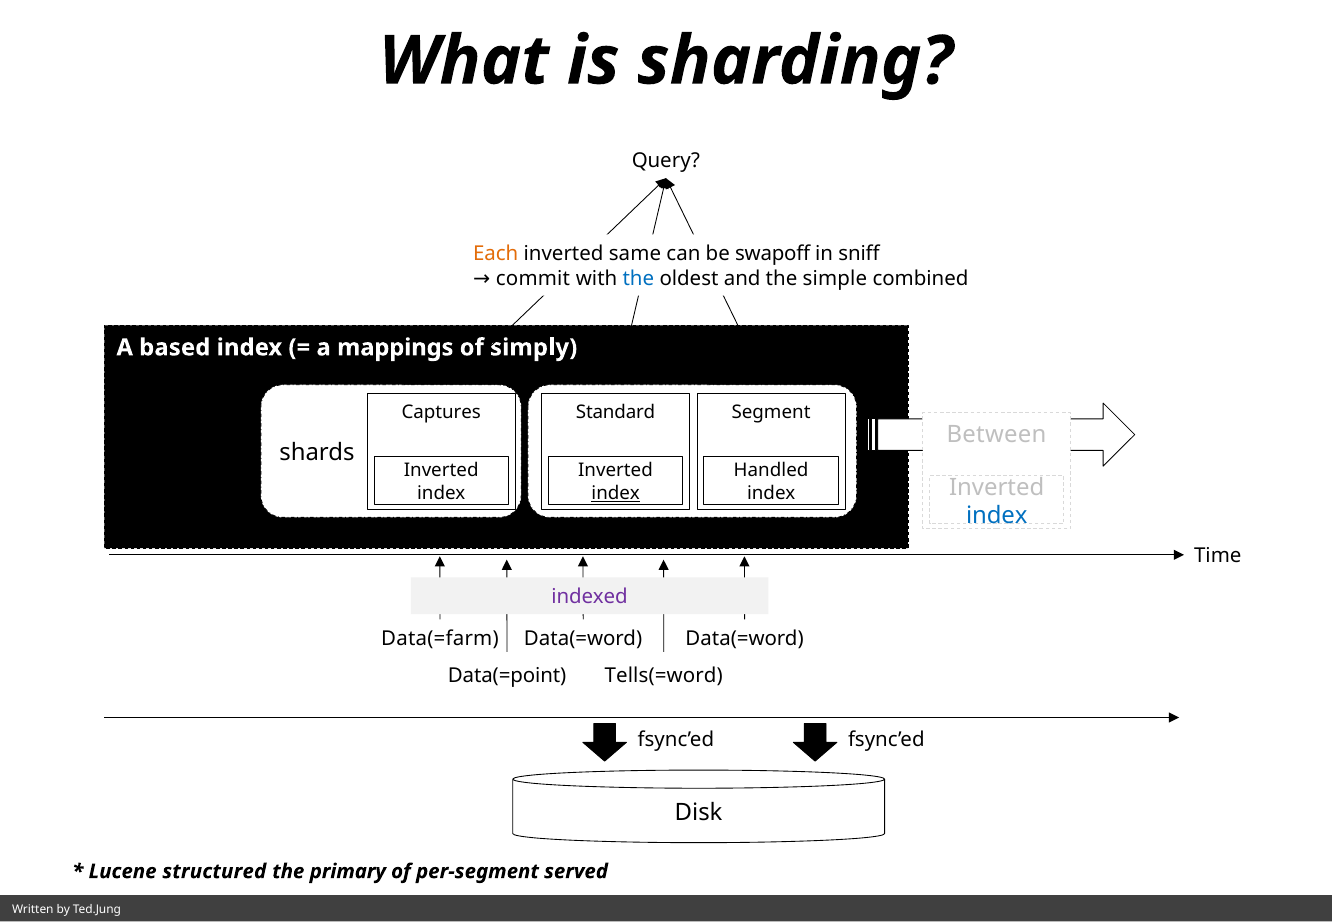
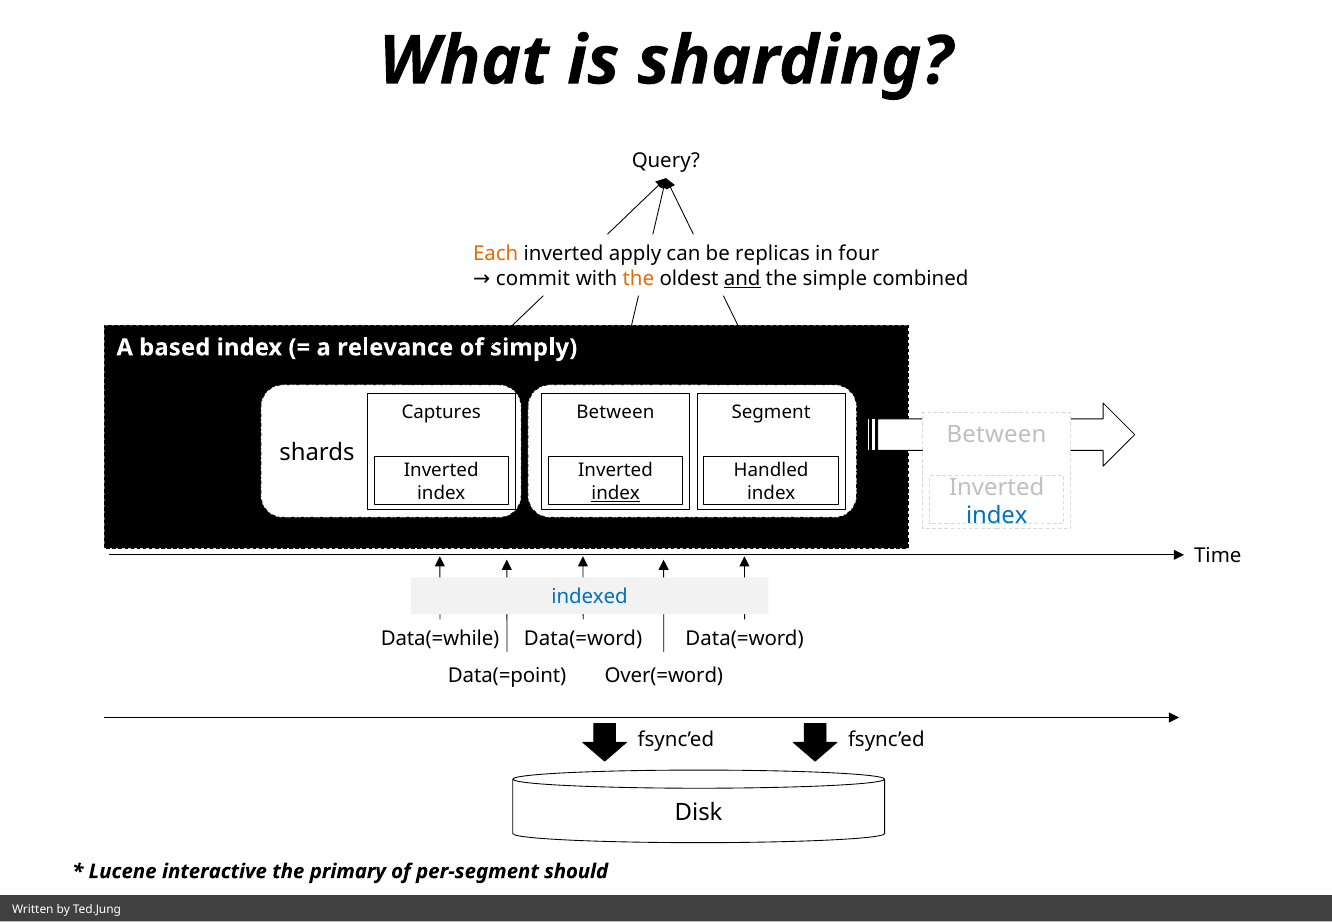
same: same -> apply
swapoff: swapoff -> replicas
sniff: sniff -> four
the at (638, 279) colour: blue -> orange
and underline: none -> present
mappings: mappings -> relevance
Standard at (616, 412): Standard -> Between
indexed colour: purple -> blue
Data(=farm: Data(=farm -> Data(=while
Tells(=word: Tells(=word -> Over(=word
structured: structured -> interactive
served: served -> should
